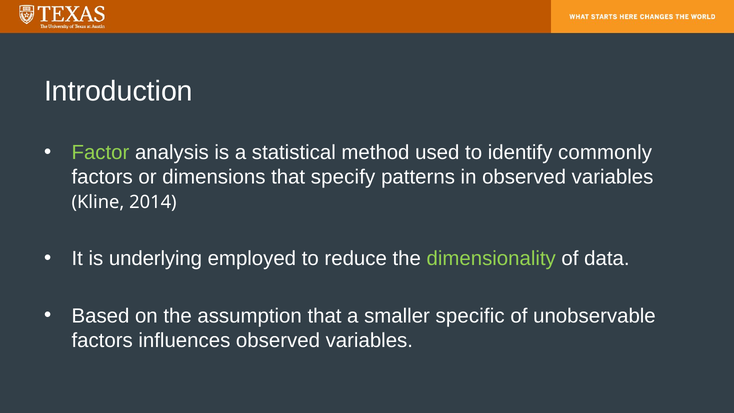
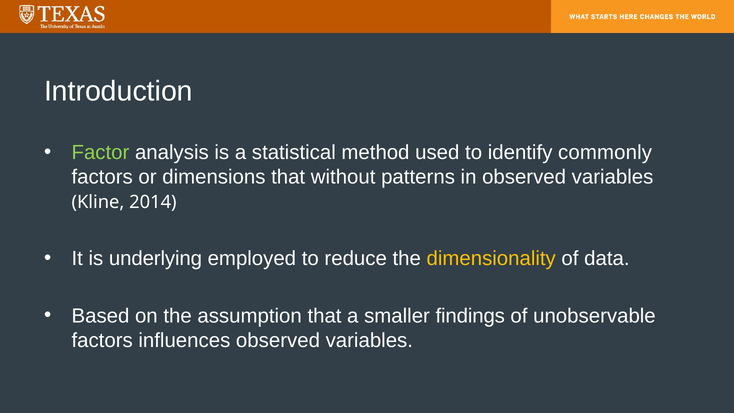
specify: specify -> without
dimensionality colour: light green -> yellow
specific: specific -> findings
